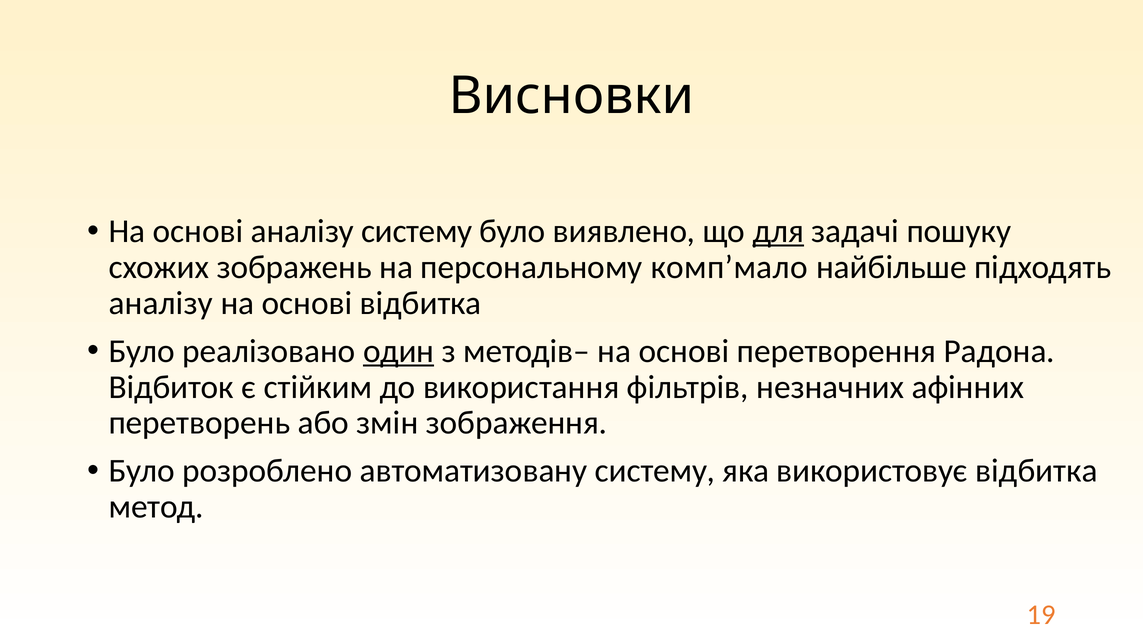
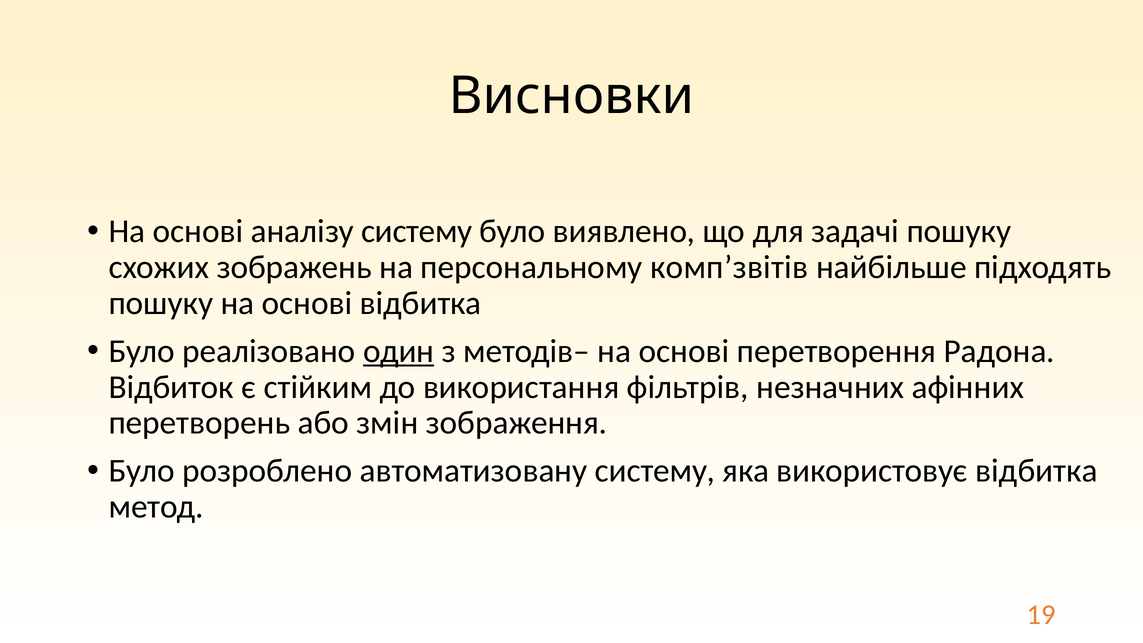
для underline: present -> none
комп’мало: комп’мало -> комп’звітів
аналізу at (161, 303): аналізу -> пошуку
